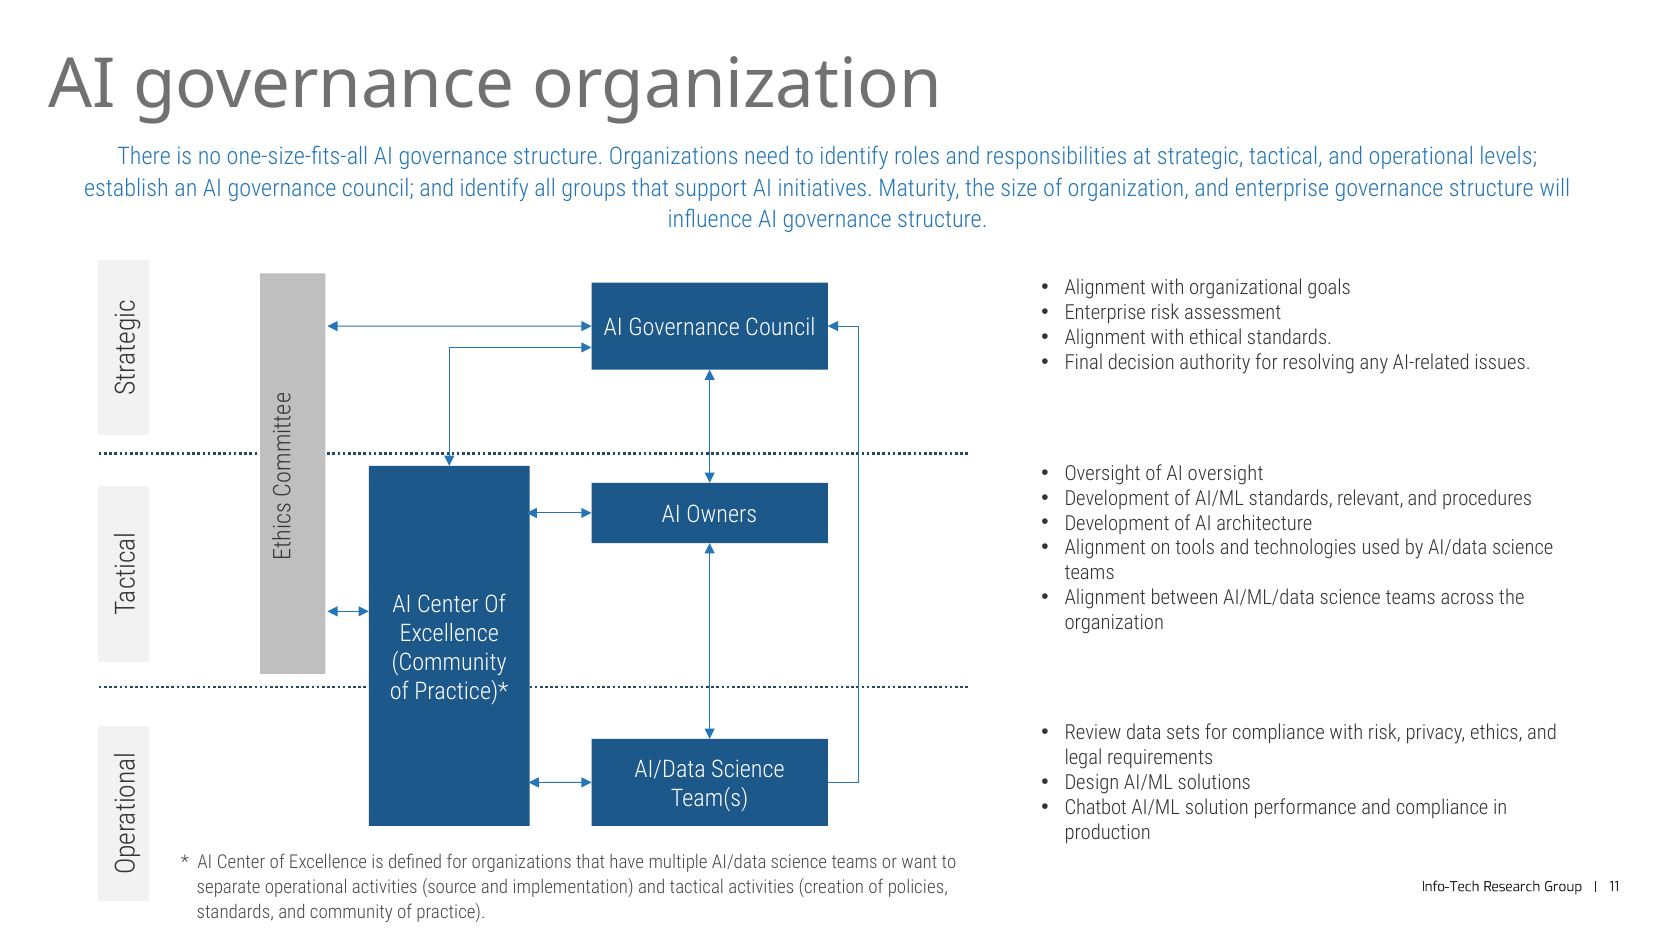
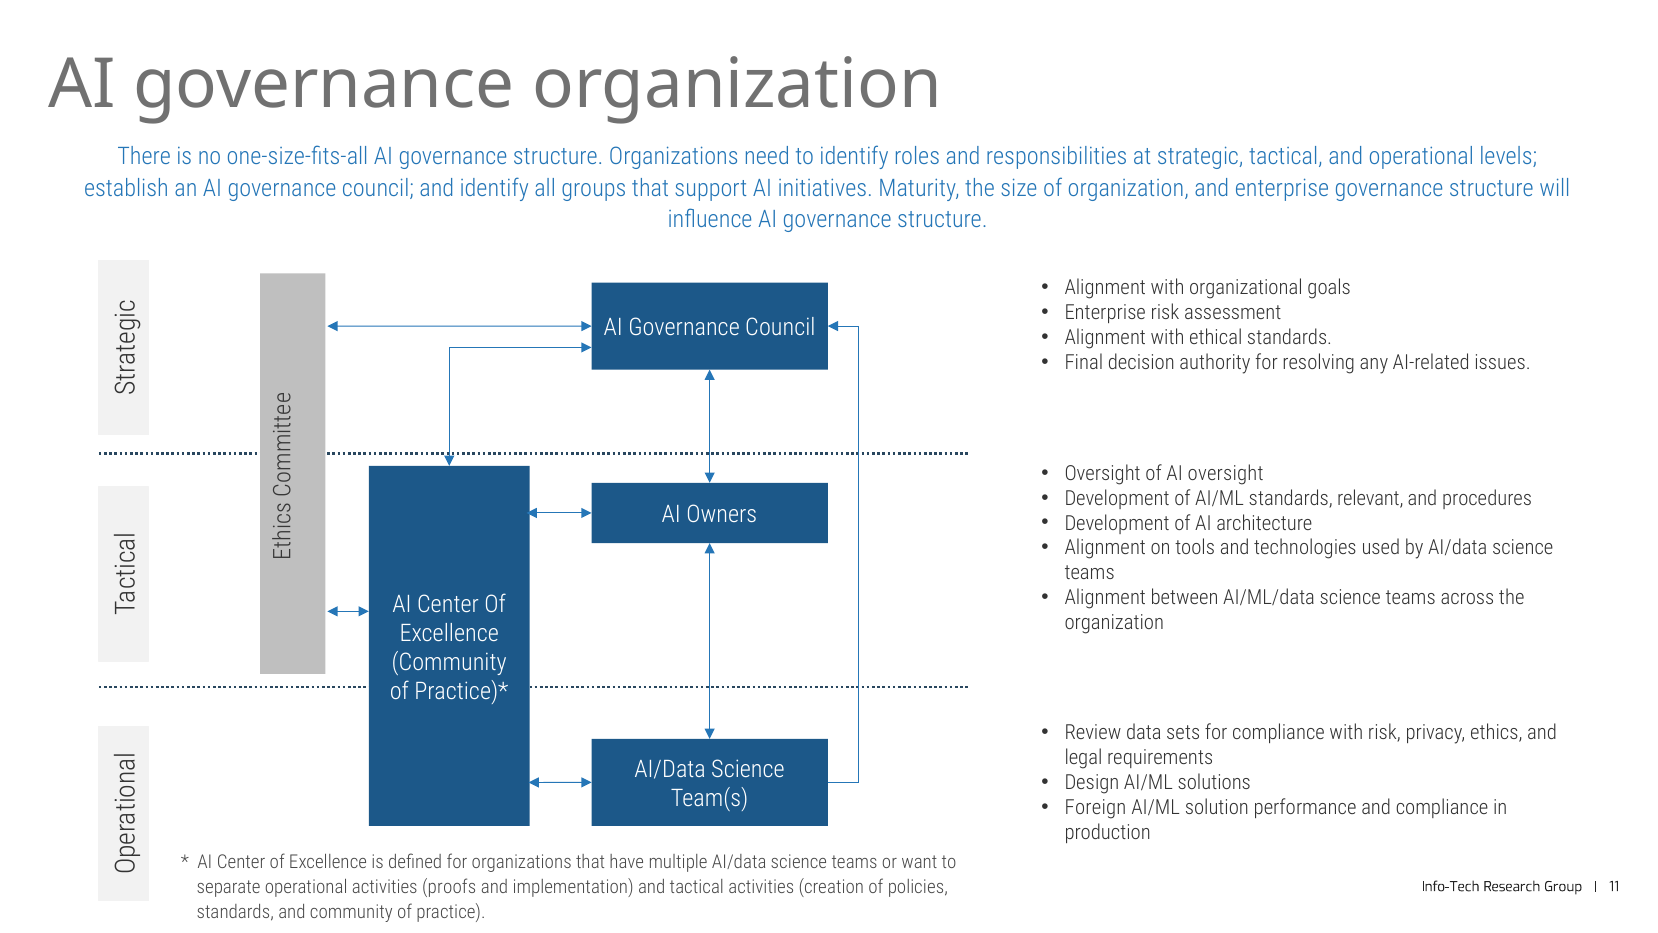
Chatbot: Chatbot -> Foreign
source: source -> proofs
